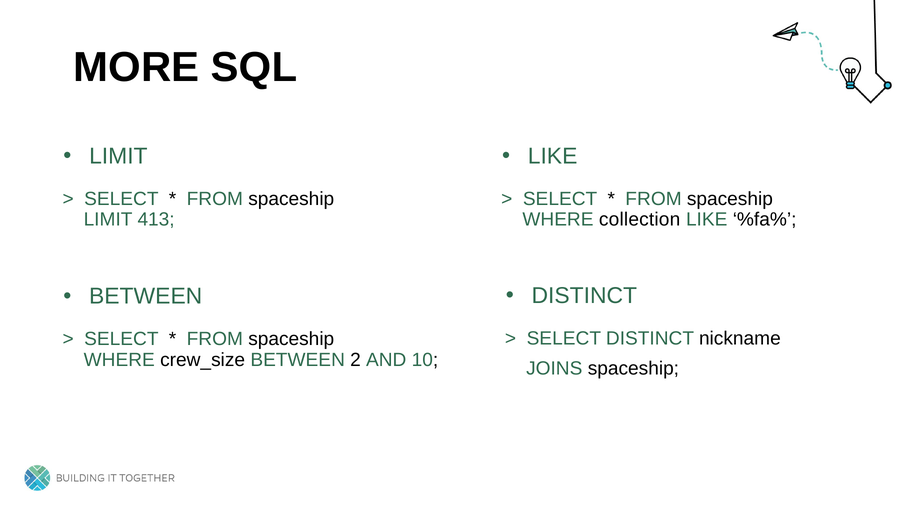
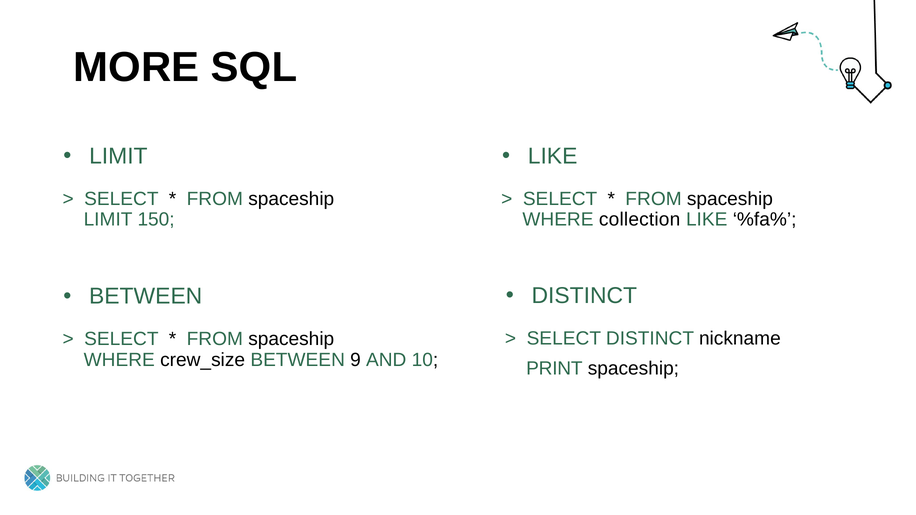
413: 413 -> 150
2: 2 -> 9
JOINS: JOINS -> PRINT
